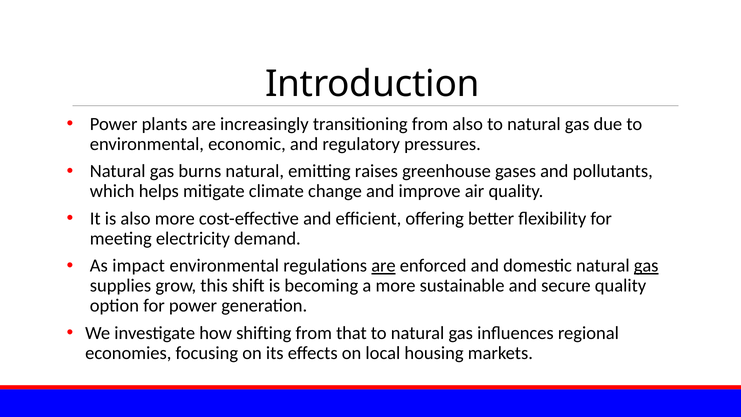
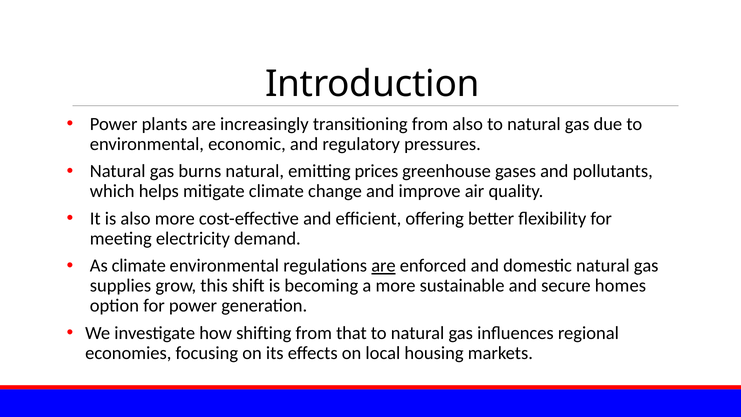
raises: raises -> prices
As impact: impact -> climate
gas at (646, 266) underline: present -> none
secure quality: quality -> homes
